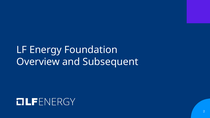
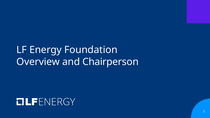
Subsequent: Subsequent -> Chairperson
